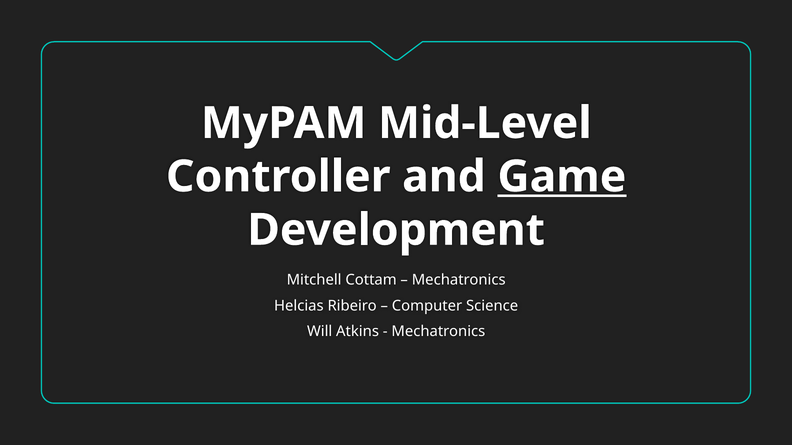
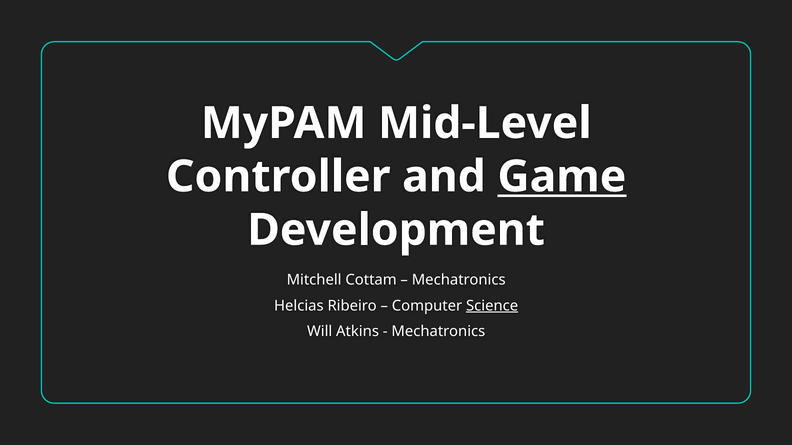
Science underline: none -> present
